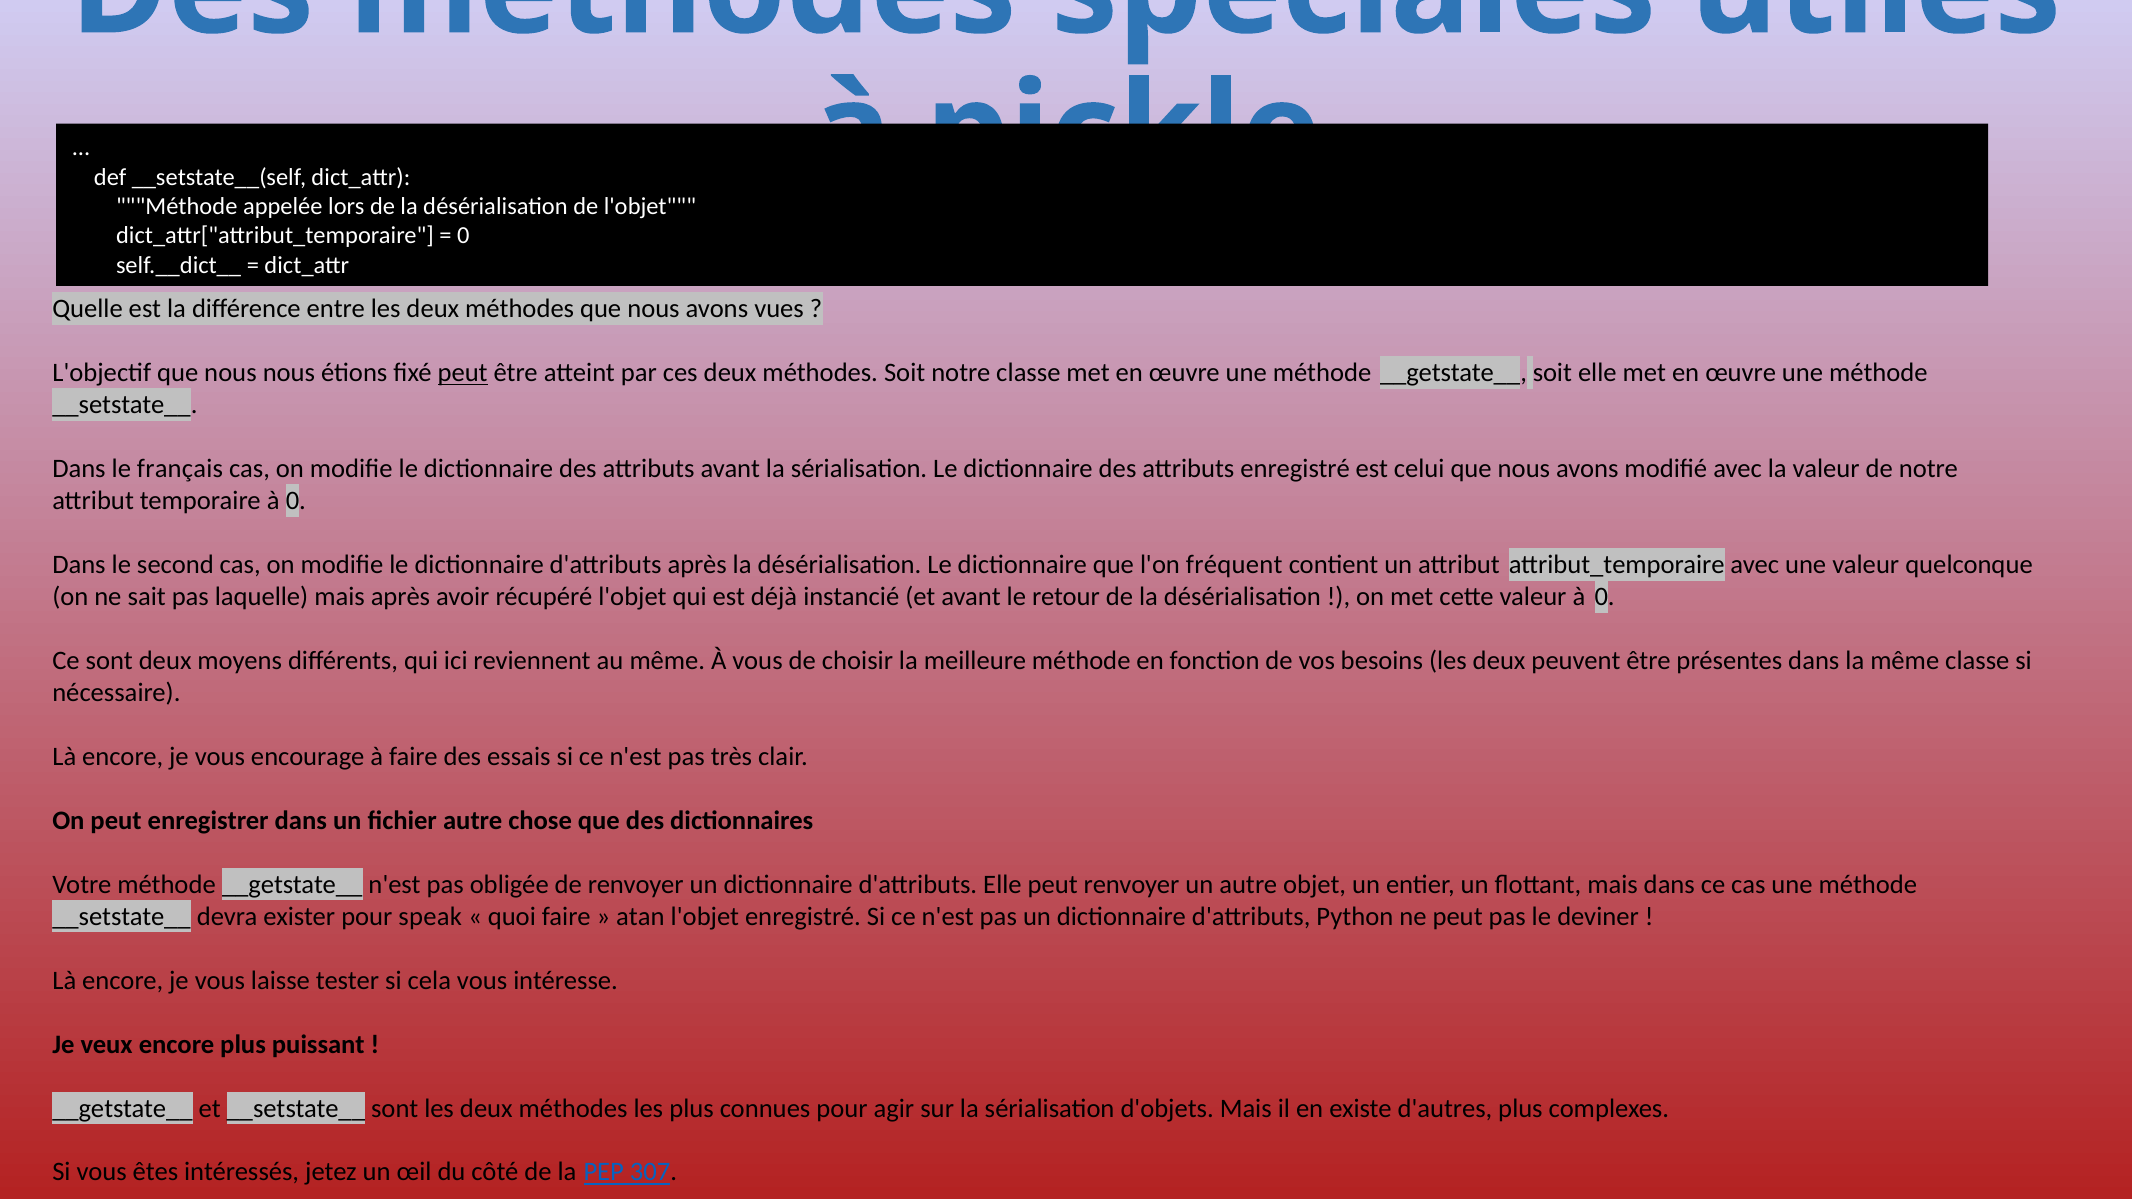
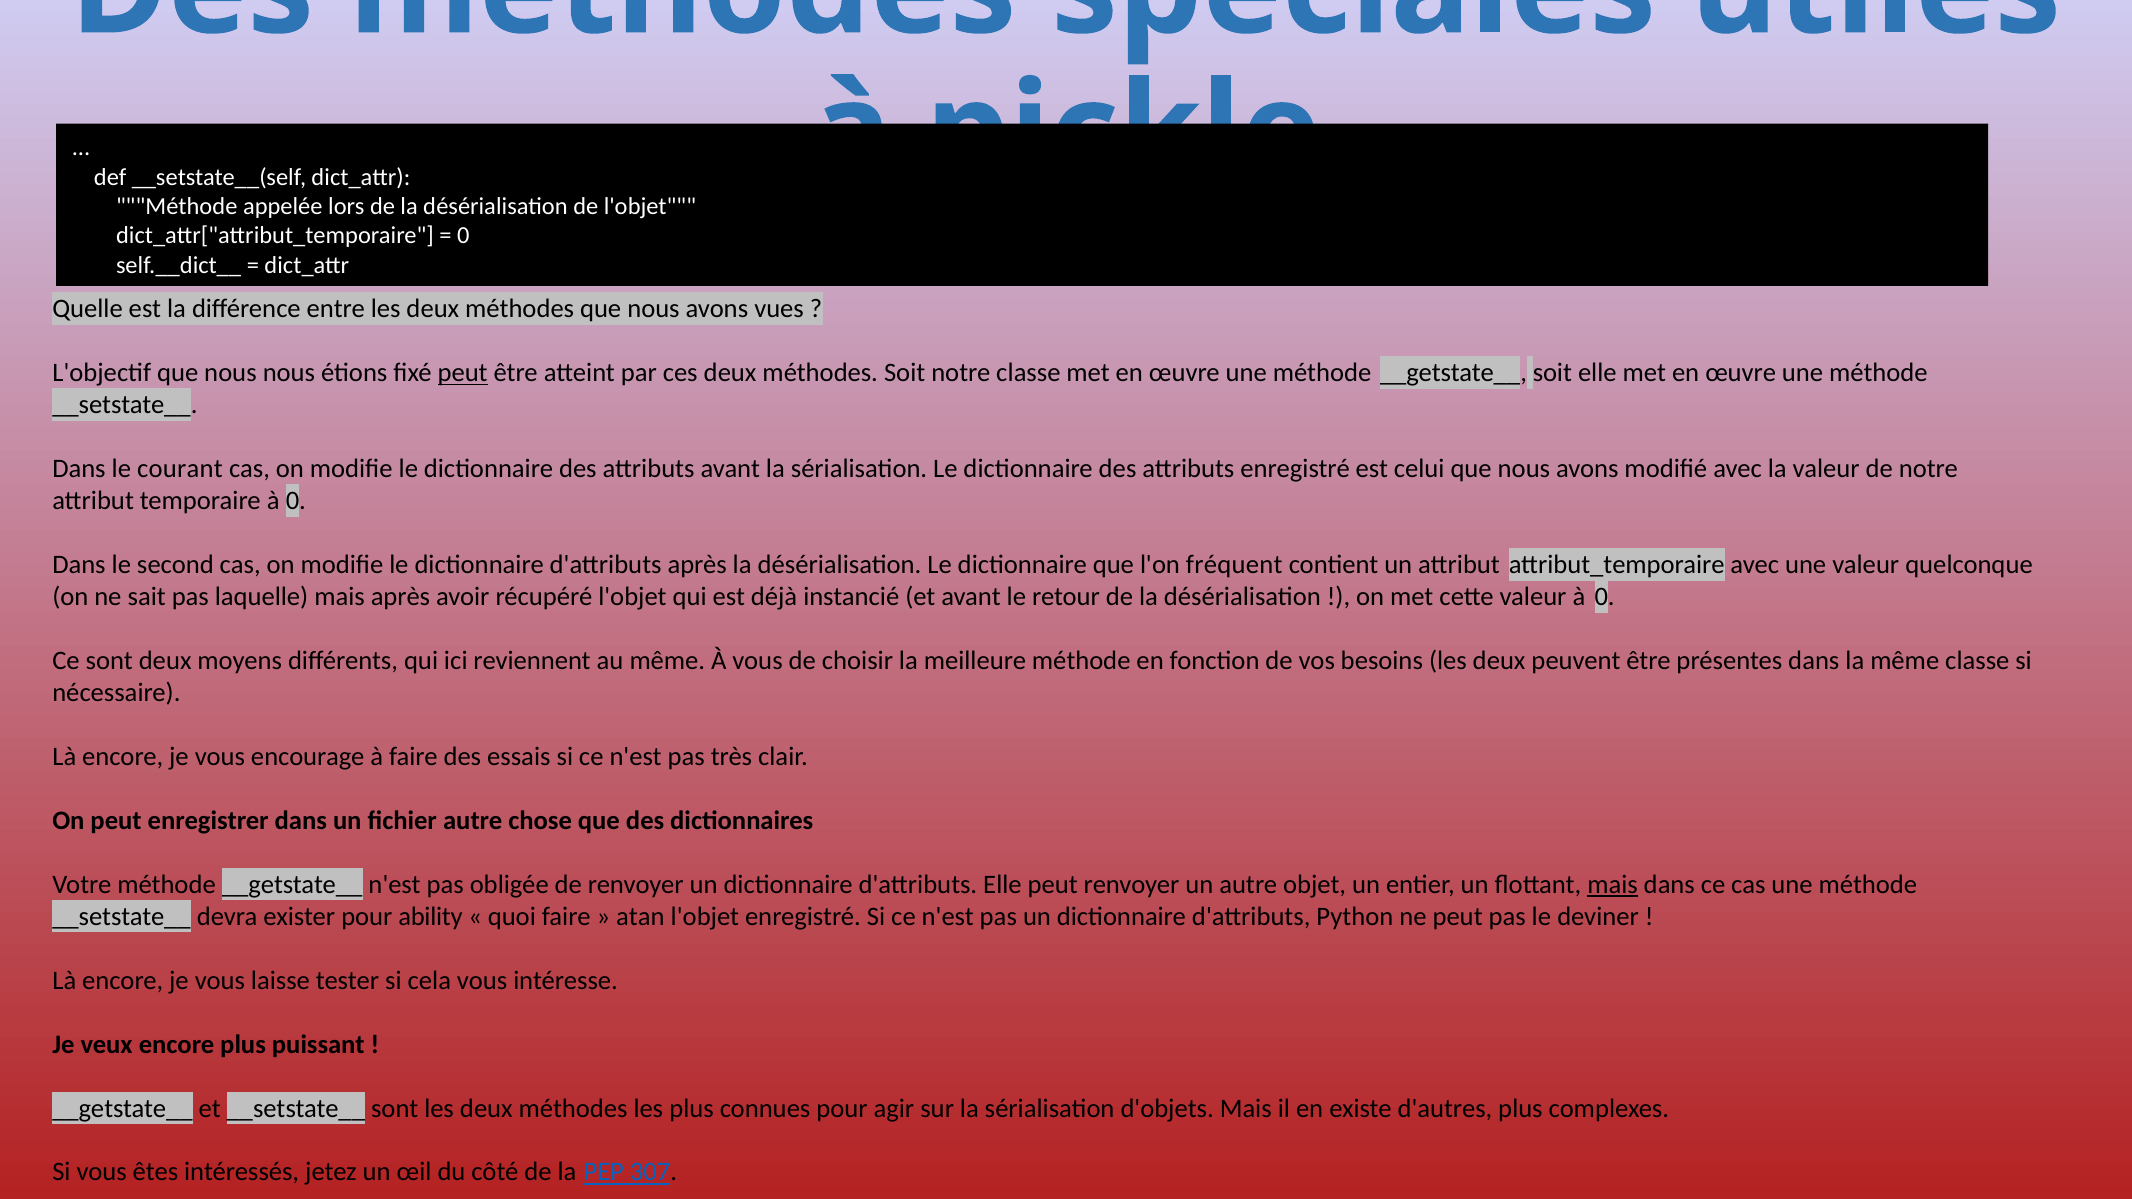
français: français -> courant
mais at (1613, 885) underline: none -> present
speak: speak -> ability
